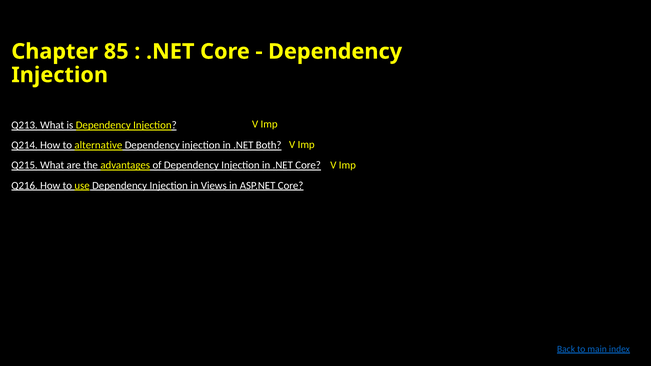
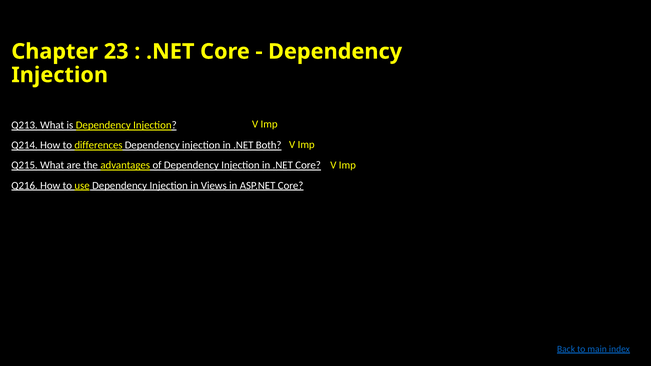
85: 85 -> 23
alternative: alternative -> differences
